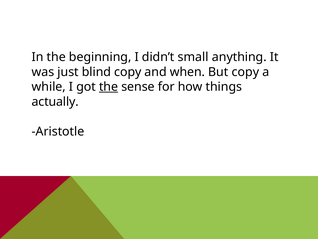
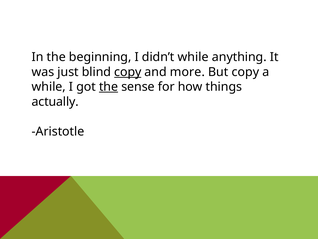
didn’t small: small -> while
copy at (128, 72) underline: none -> present
when: when -> more
